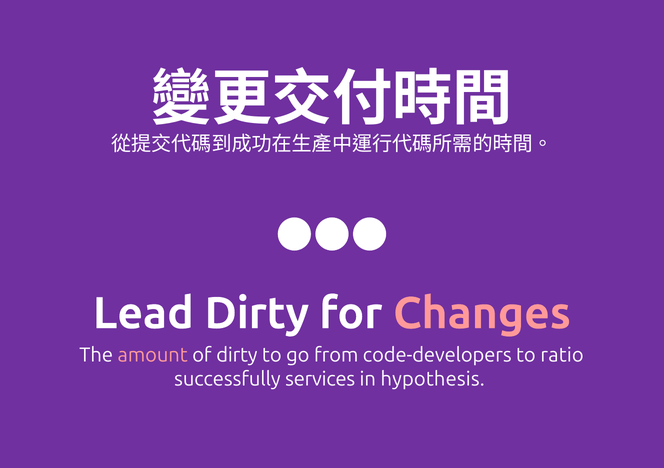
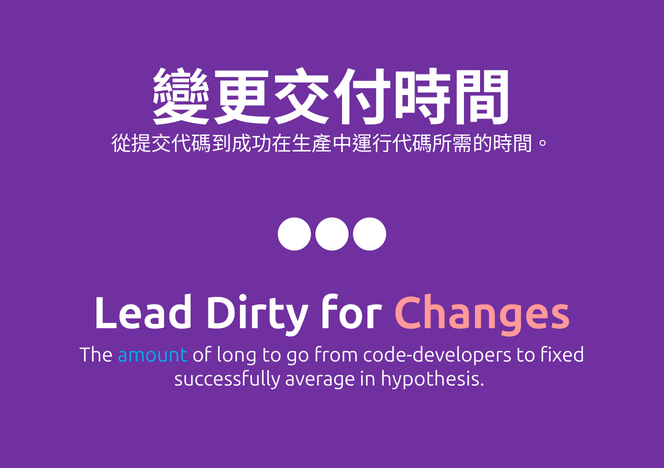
amount colour: pink -> light blue
of dirty: dirty -> long
ratio: ratio -> fixed
services: services -> average
